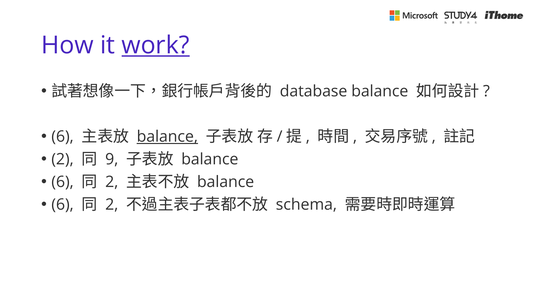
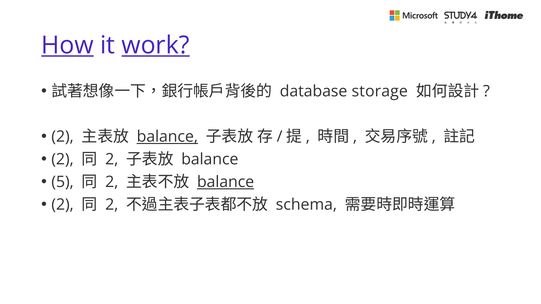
How underline: none -> present
database balance: balance -> storage
6 at (63, 137): 6 -> 2
9 at (112, 160): 9 -> 2
6 at (63, 182): 6 -> 5
balance at (226, 182) underline: none -> present
6 at (63, 205): 6 -> 2
